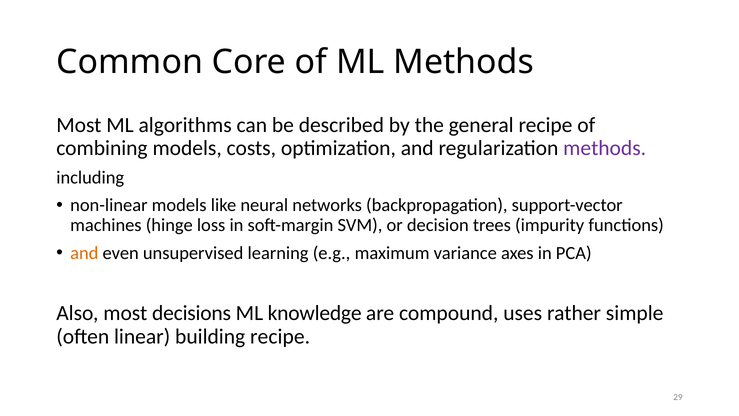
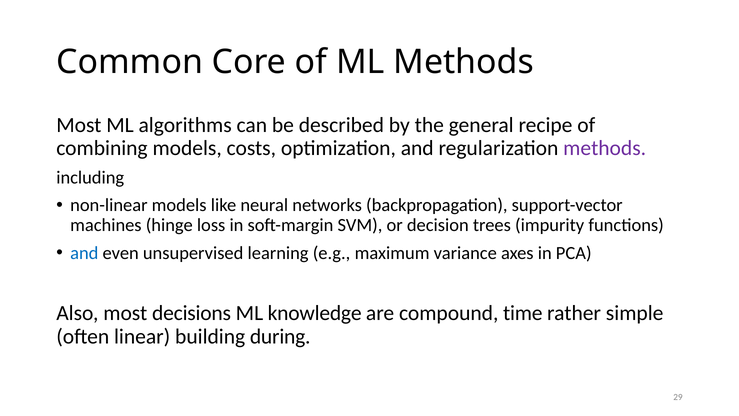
and at (84, 253) colour: orange -> blue
uses: uses -> time
building recipe: recipe -> during
